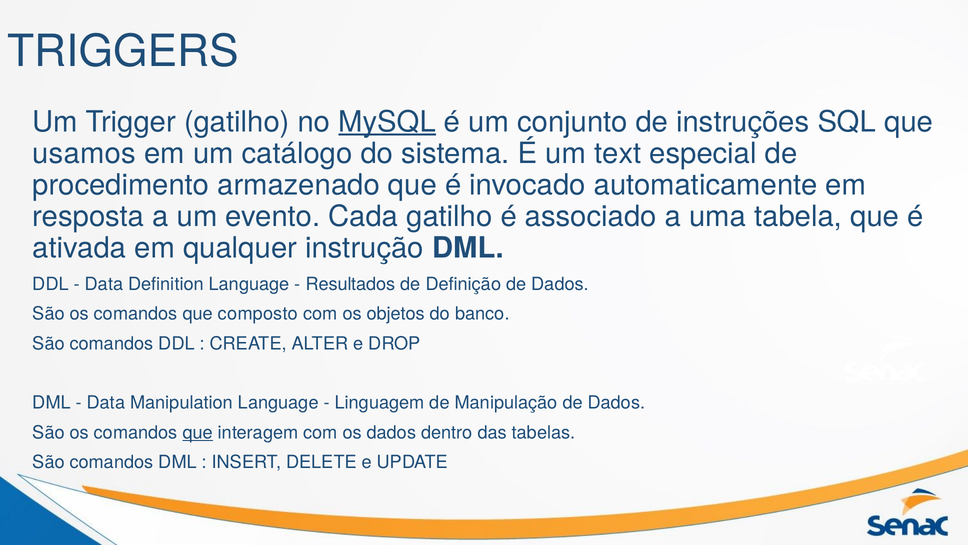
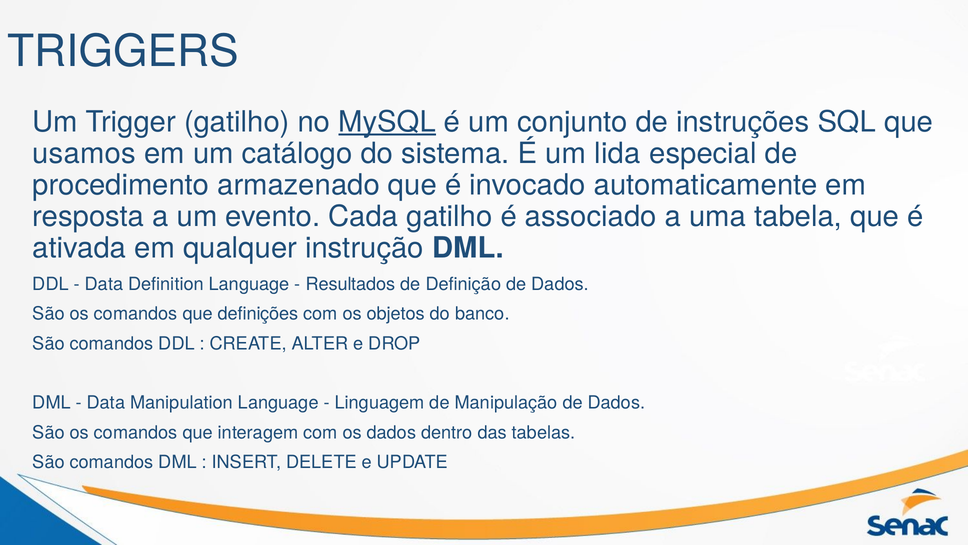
text: text -> lida
composto: composto -> definições
que at (198, 432) underline: present -> none
